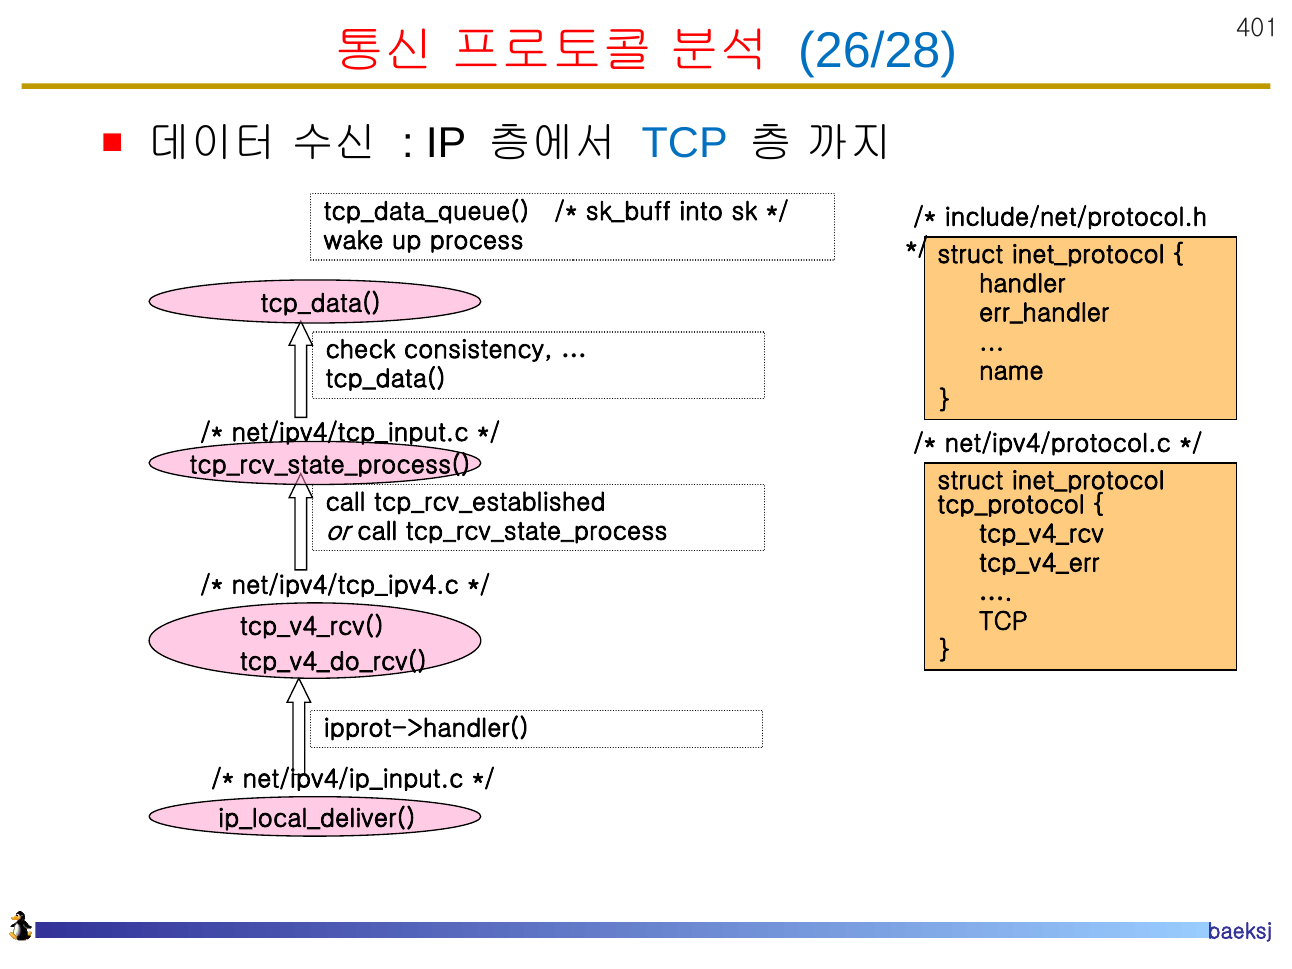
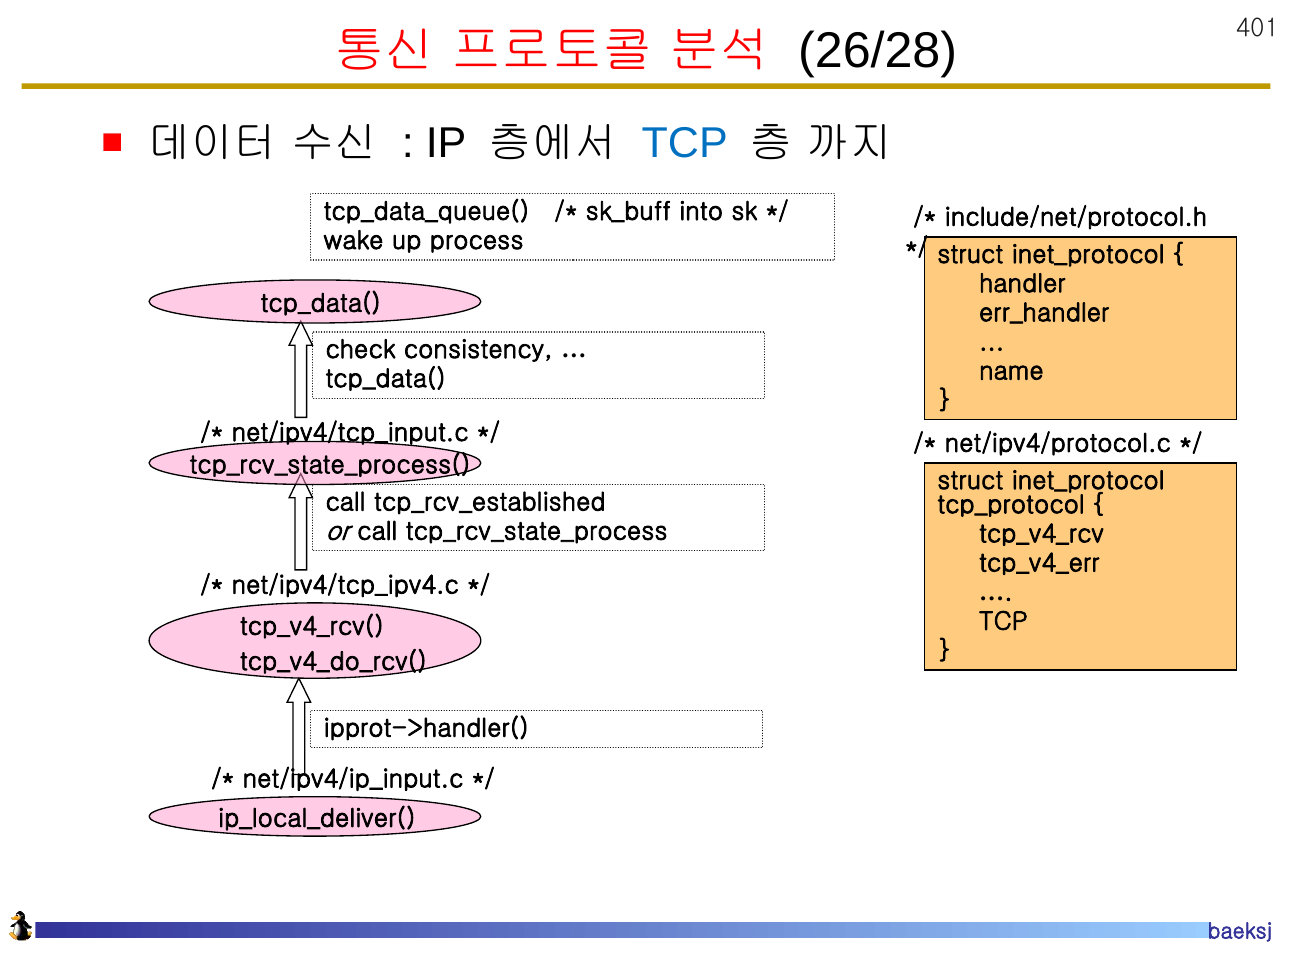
26/28 colour: blue -> black
